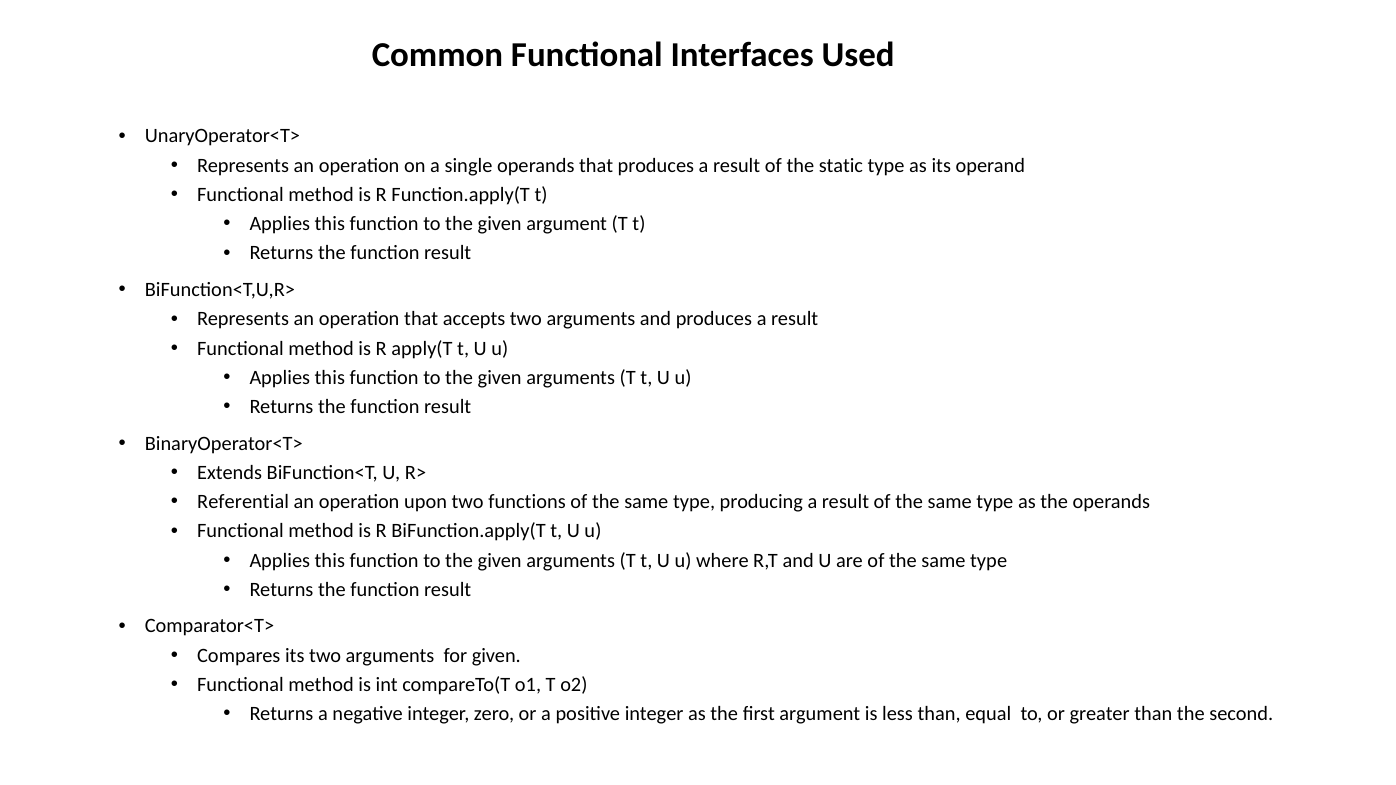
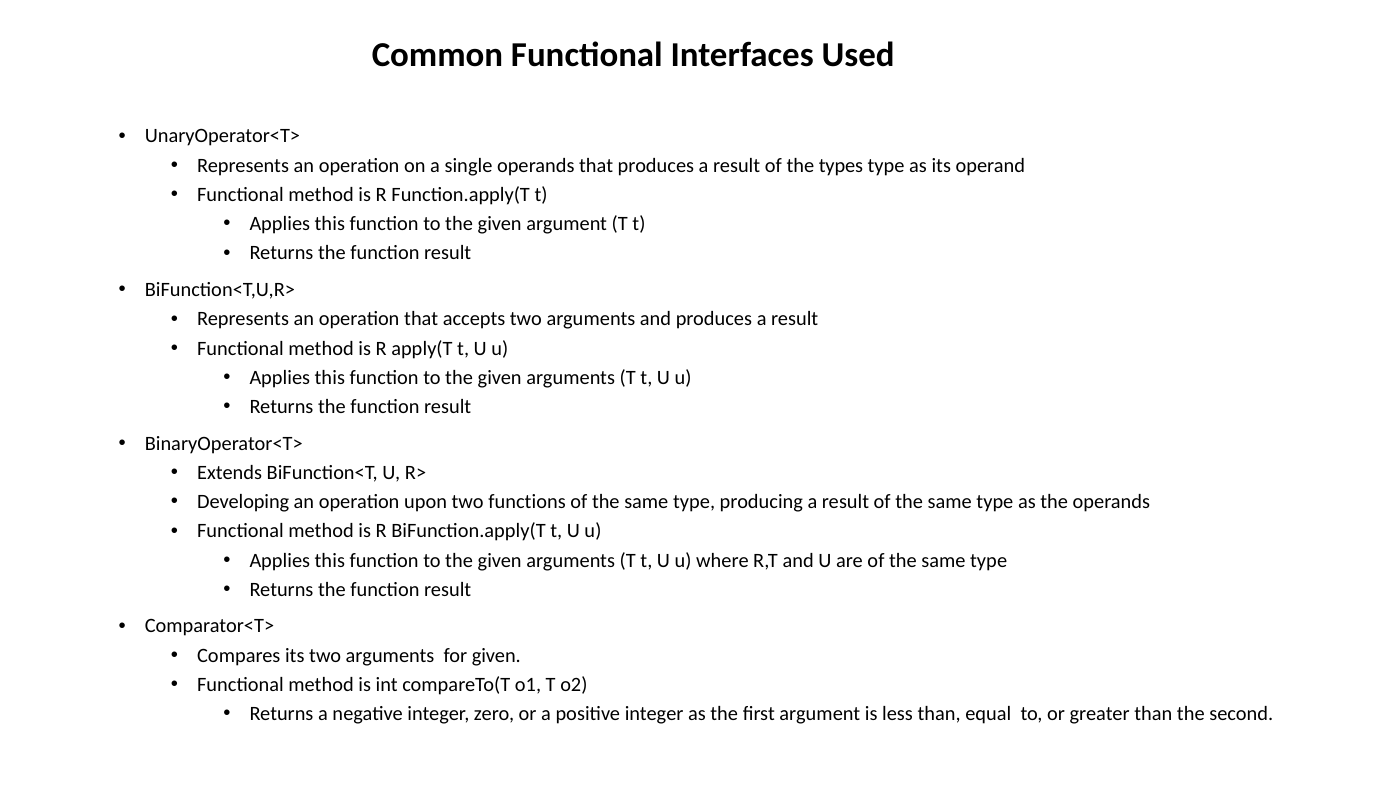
static: static -> types
Referential: Referential -> Developing
